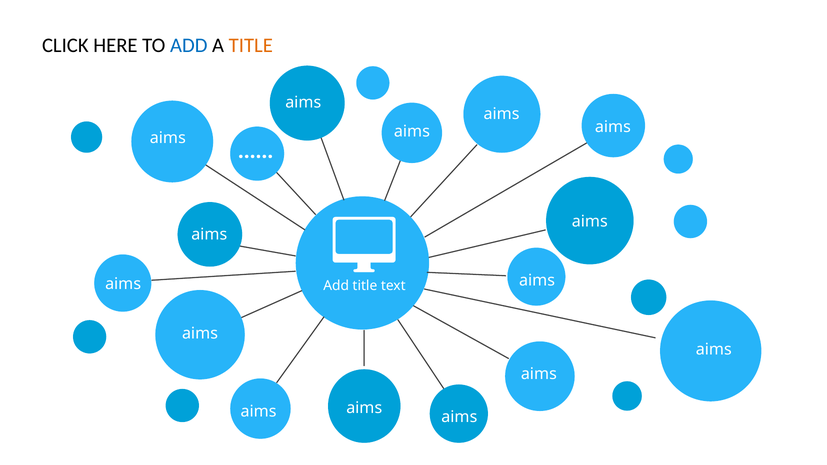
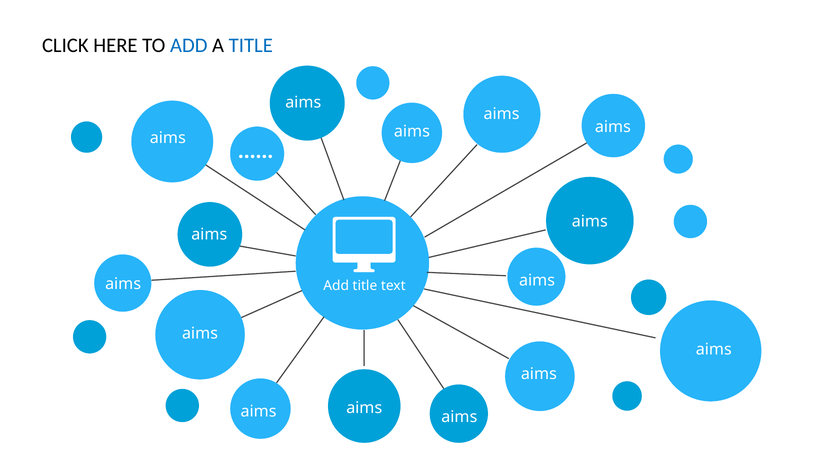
TITLE at (251, 45) colour: orange -> blue
